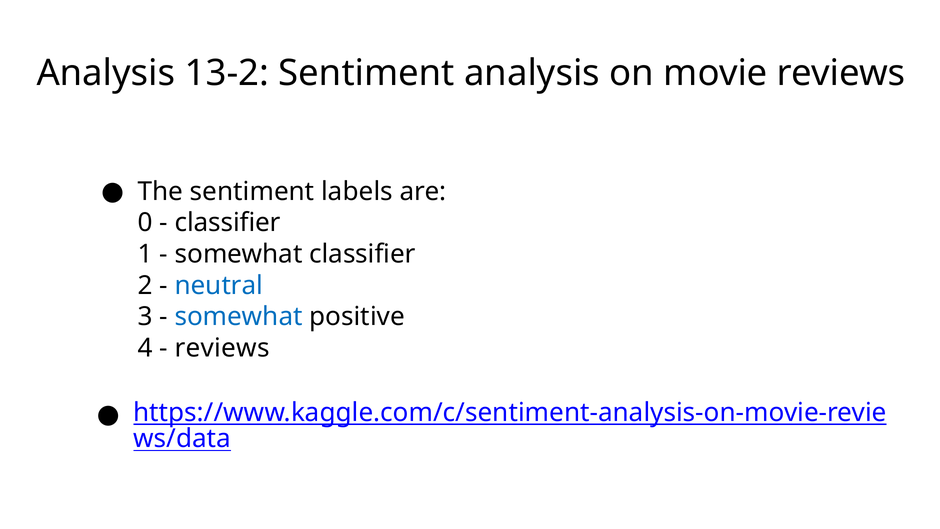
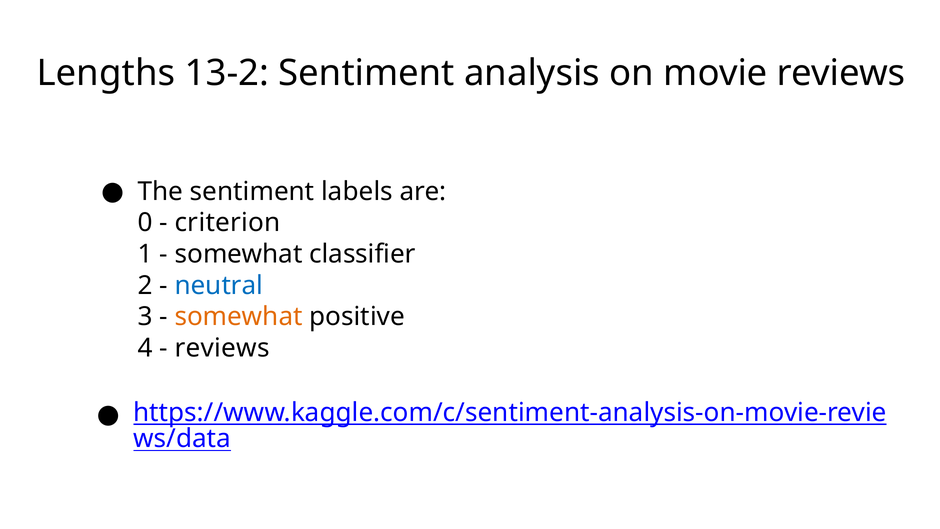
Analysis at (106, 73): Analysis -> Lengths
classifier at (228, 223): classifier -> criterion
somewhat at (239, 317) colour: blue -> orange
